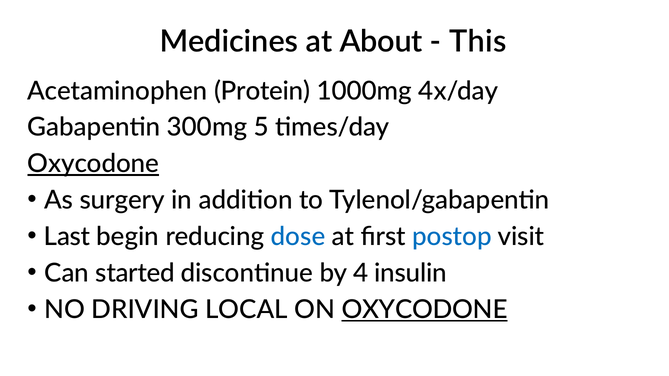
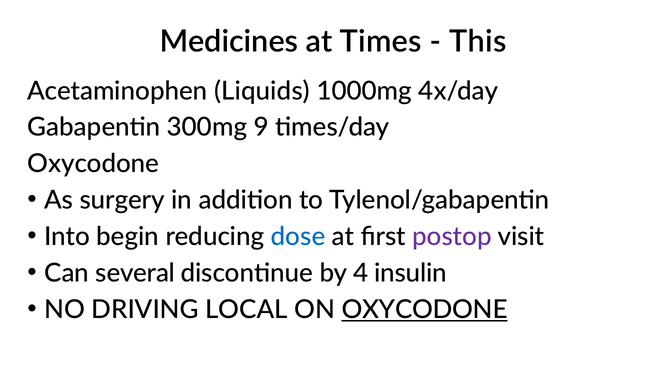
About: About -> Times
Protein: Protein -> Liquids
5: 5 -> 9
Oxycodone at (93, 164) underline: present -> none
Last: Last -> Into
postop colour: blue -> purple
started: started -> several
